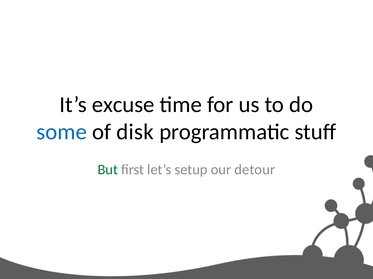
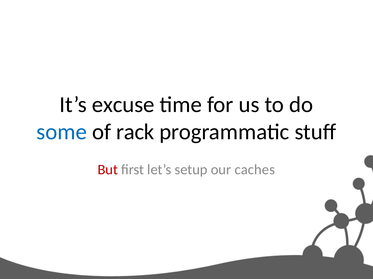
disk: disk -> rack
But colour: green -> red
detour: detour -> caches
